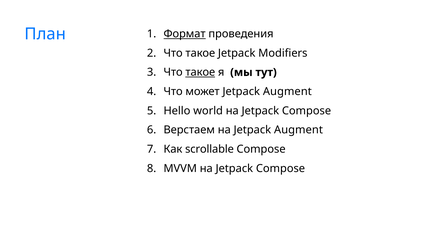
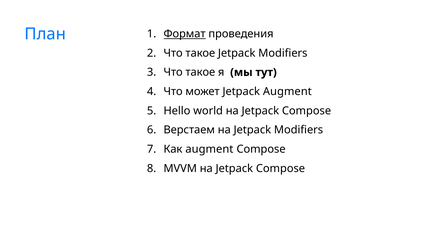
такое at (200, 72) underline: present -> none
на Jetpack Augment: Augment -> Modifiers
Как scrollable: scrollable -> augment
